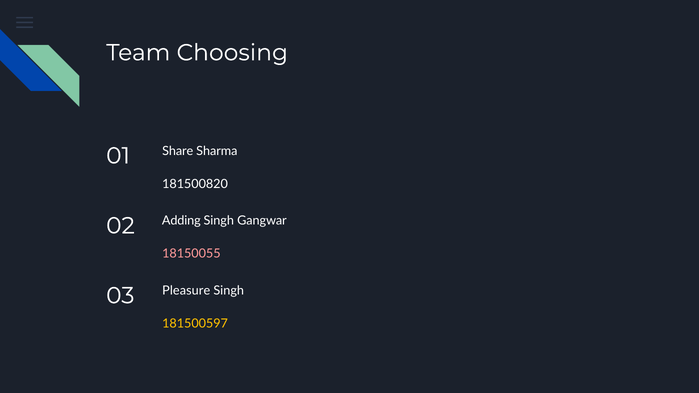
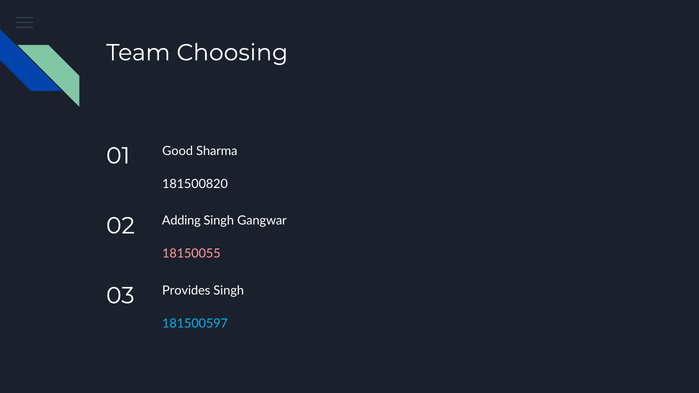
Share: Share -> Good
Pleasure: Pleasure -> Provides
181500597 colour: yellow -> light blue
